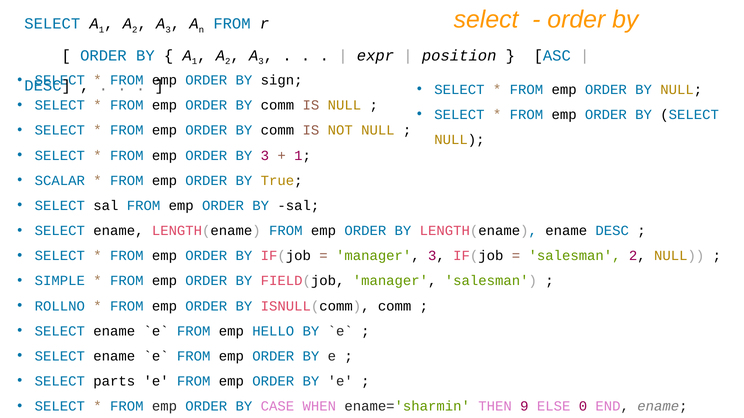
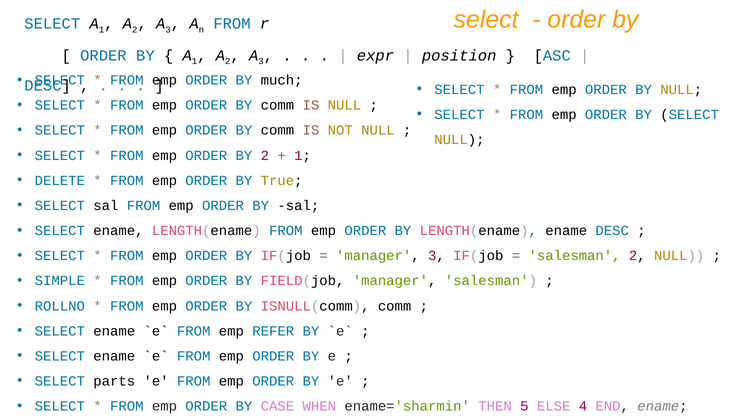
sign: sign -> much
BY 3: 3 -> 2
SCALAR: SCALAR -> DELETE
HELLO: HELLO -> REFER
9: 9 -> 5
0: 0 -> 4
